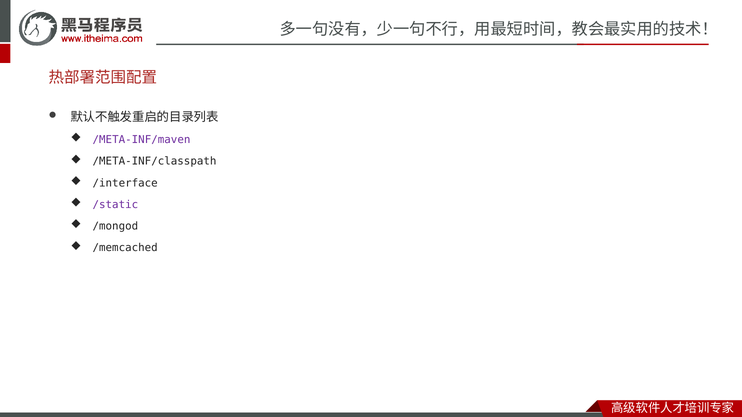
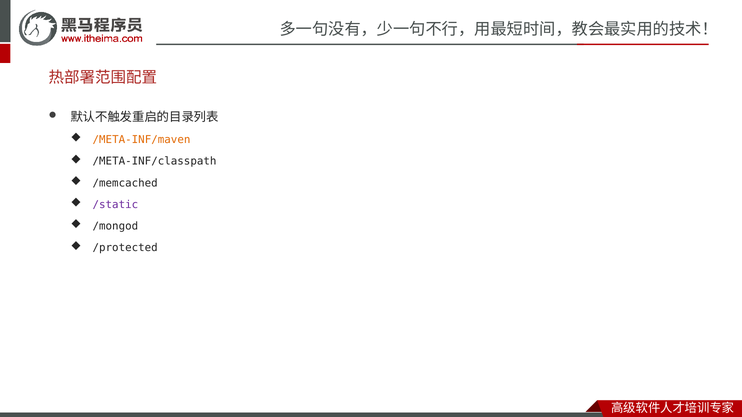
/META-INF/maven colour: purple -> orange
/interface: /interface -> /memcached
/memcached: /memcached -> /protected
